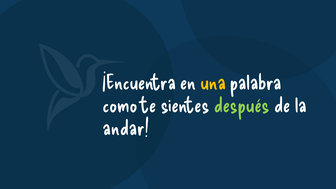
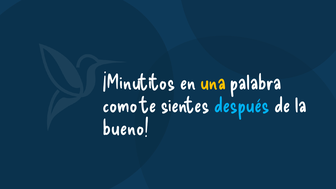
¡Encuentra: ¡Encuentra -> ¡Minutitos
después colour: light green -> light blue
andar: andar -> bueno
